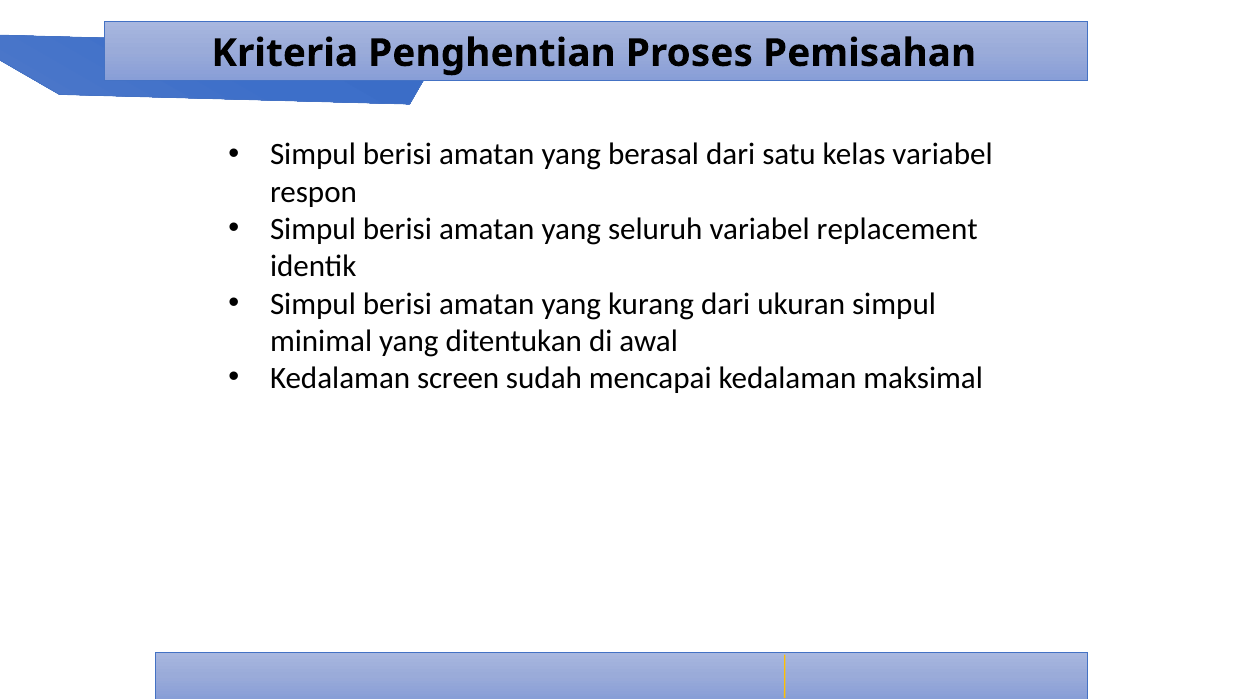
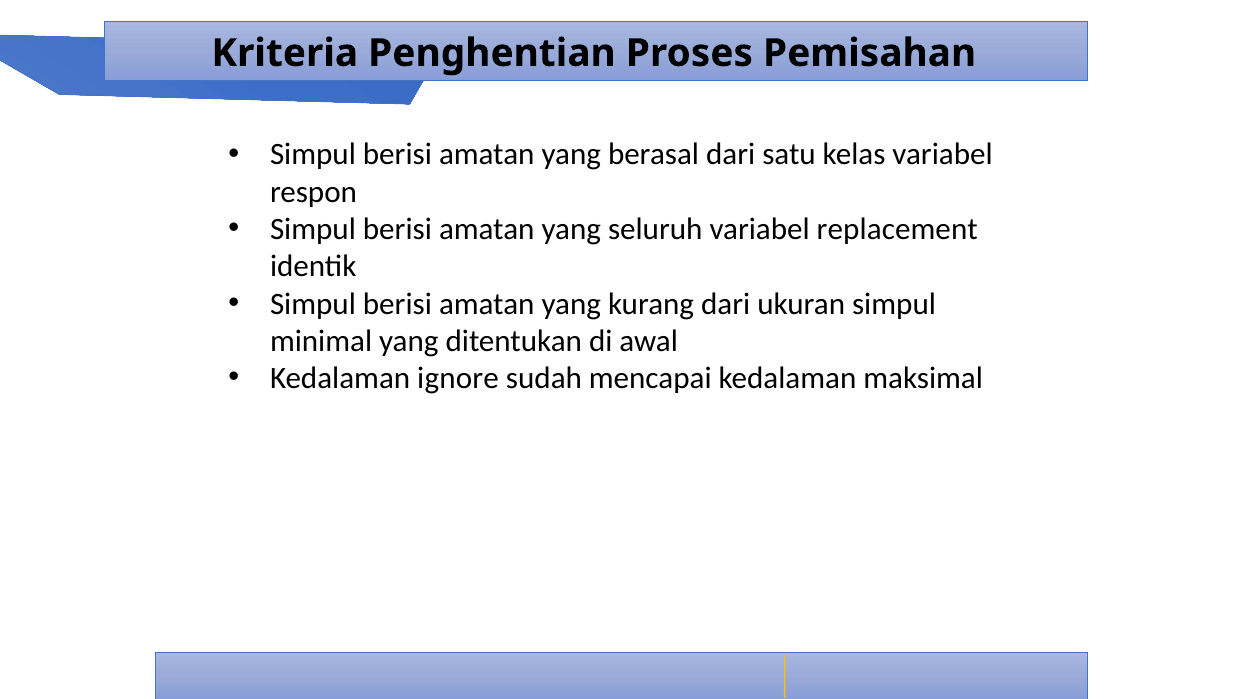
screen: screen -> ignore
